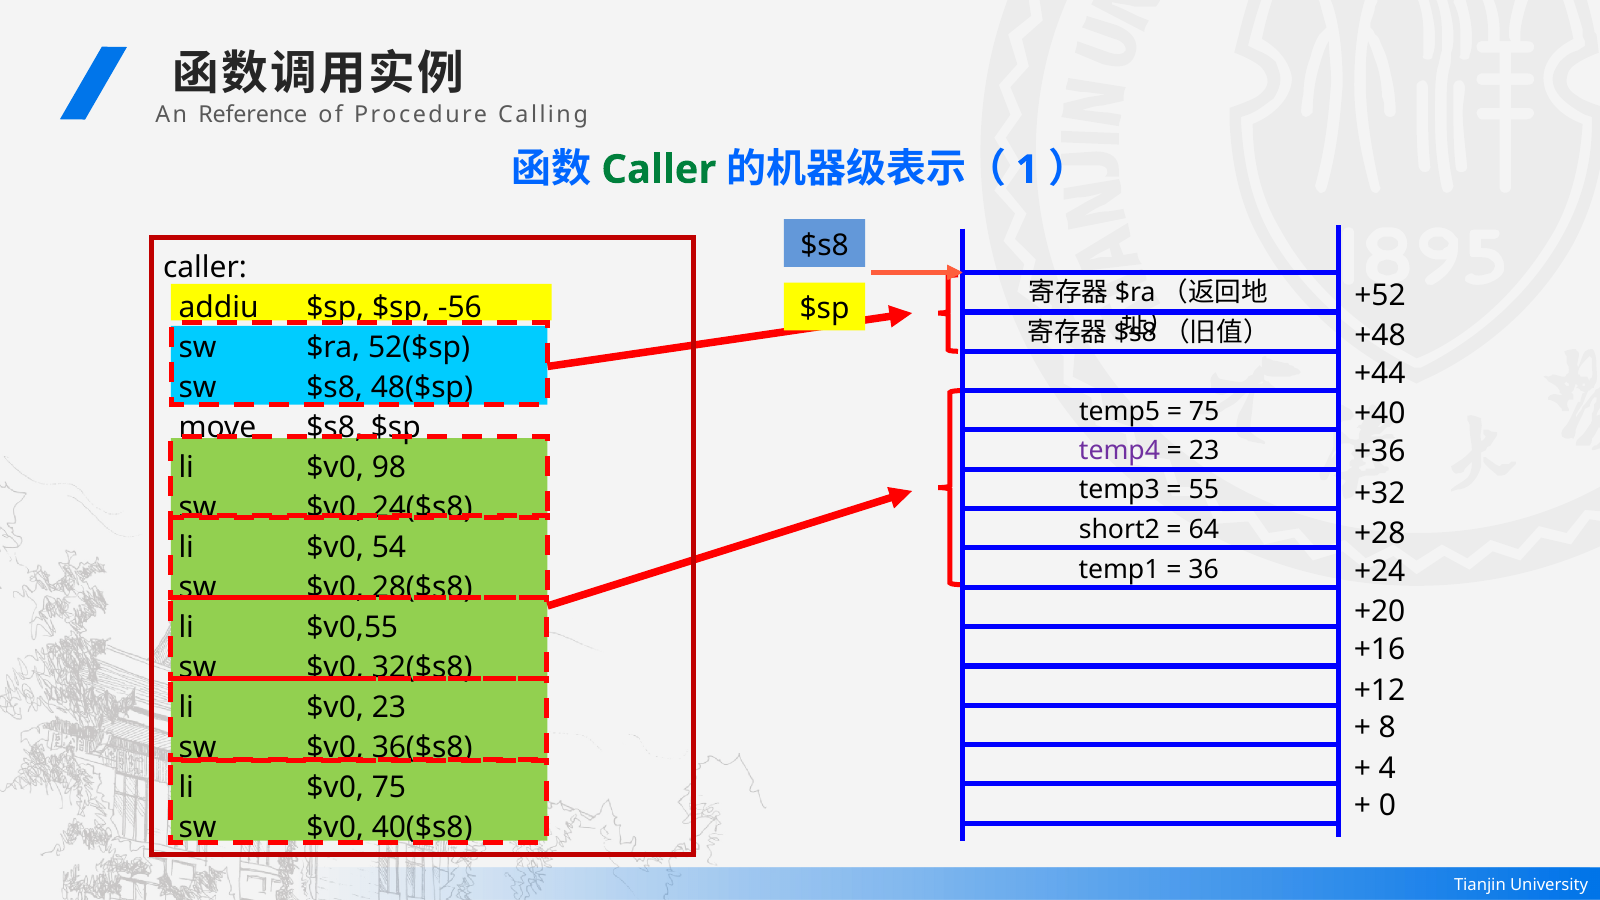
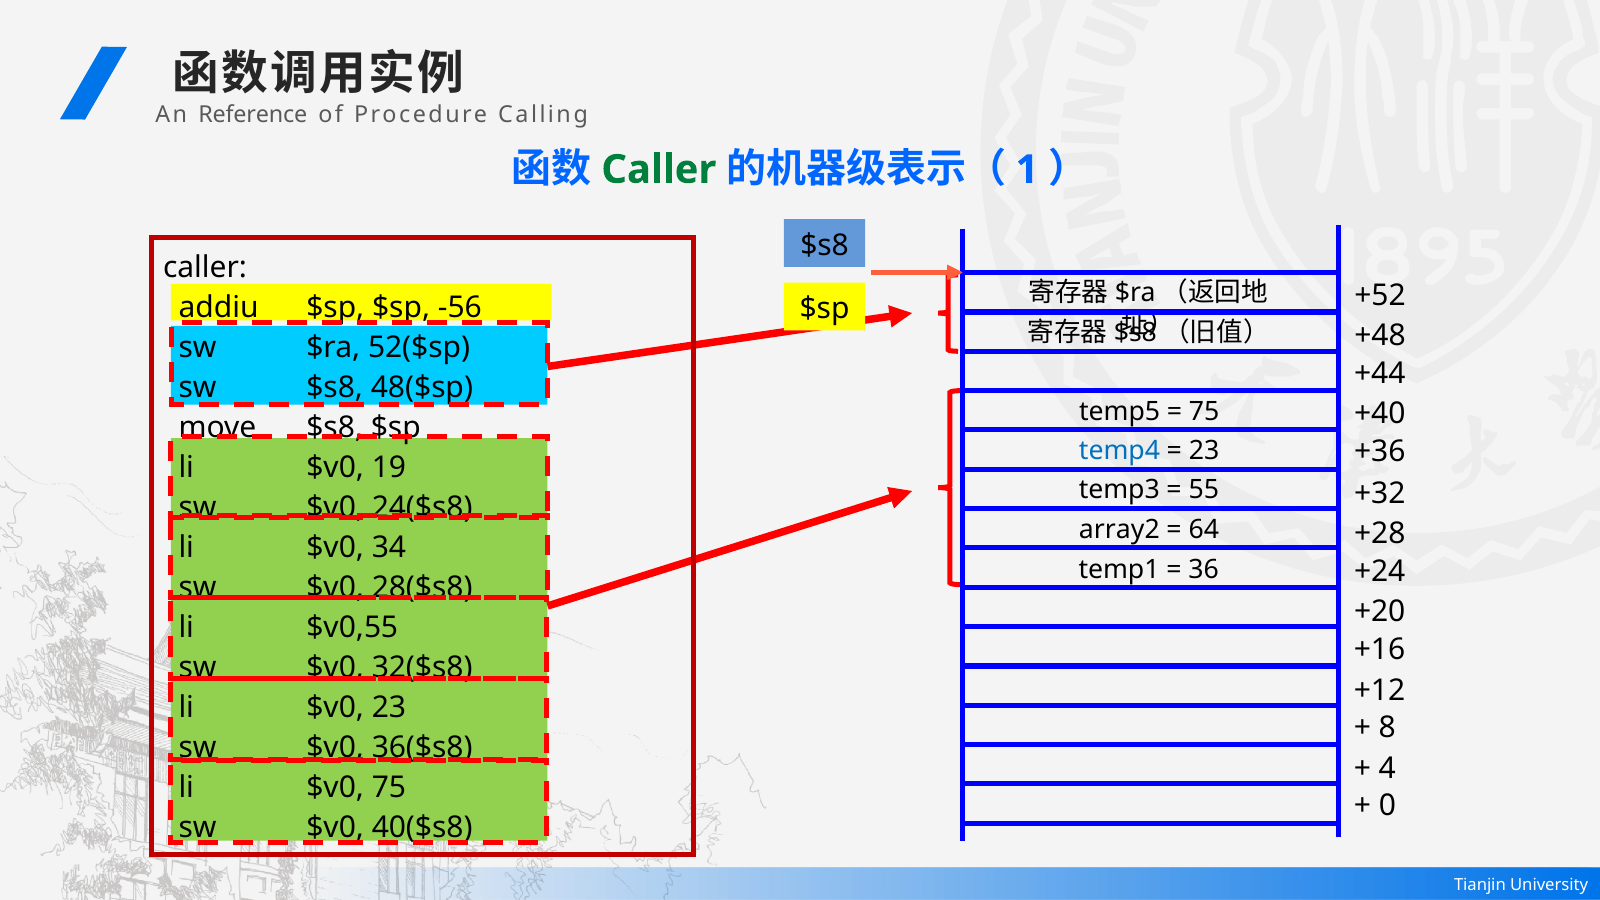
temp4 colour: purple -> blue
98: 98 -> 19
short2: short2 -> array2
54: 54 -> 34
